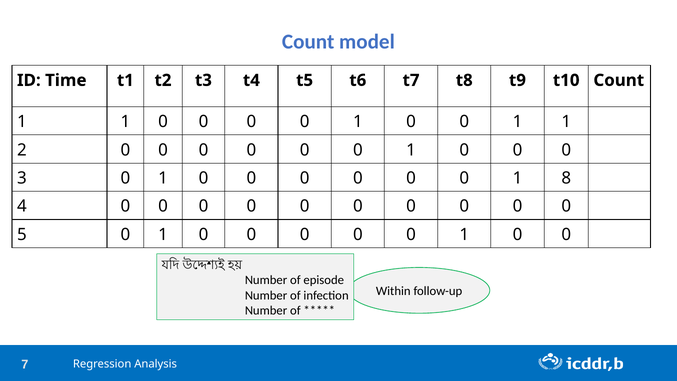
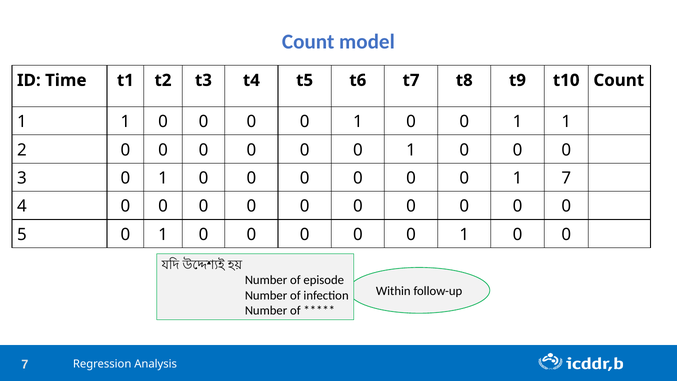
1 8: 8 -> 7
